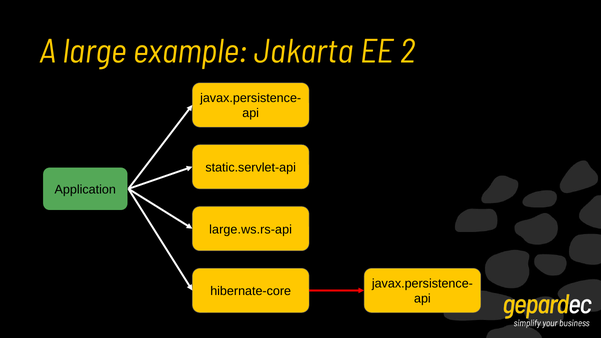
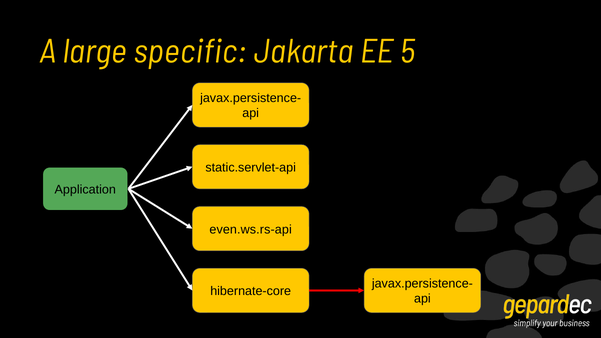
example: example -> specific
2: 2 -> 5
large.ws.rs-api: large.ws.rs-api -> even.ws.rs-api
